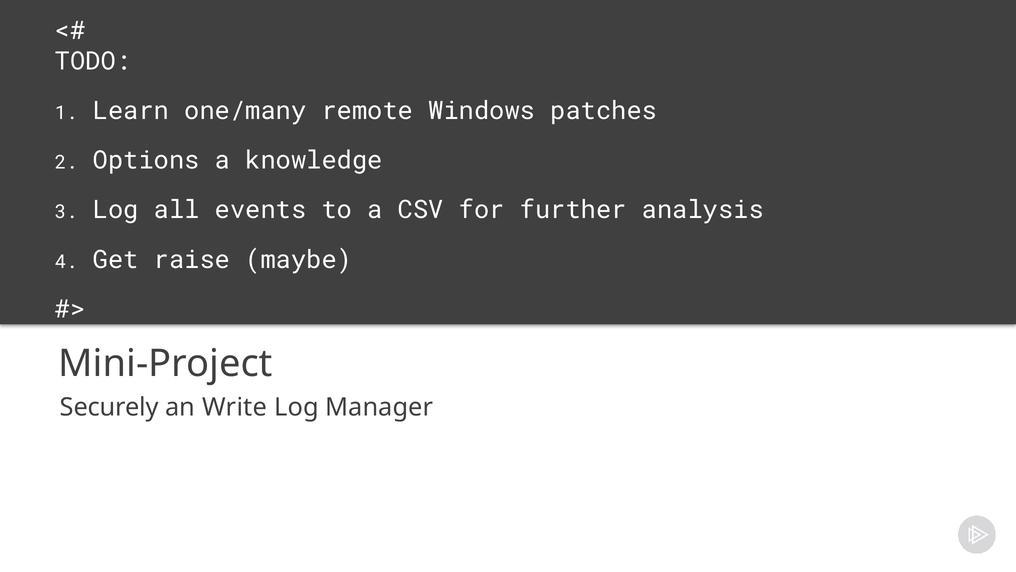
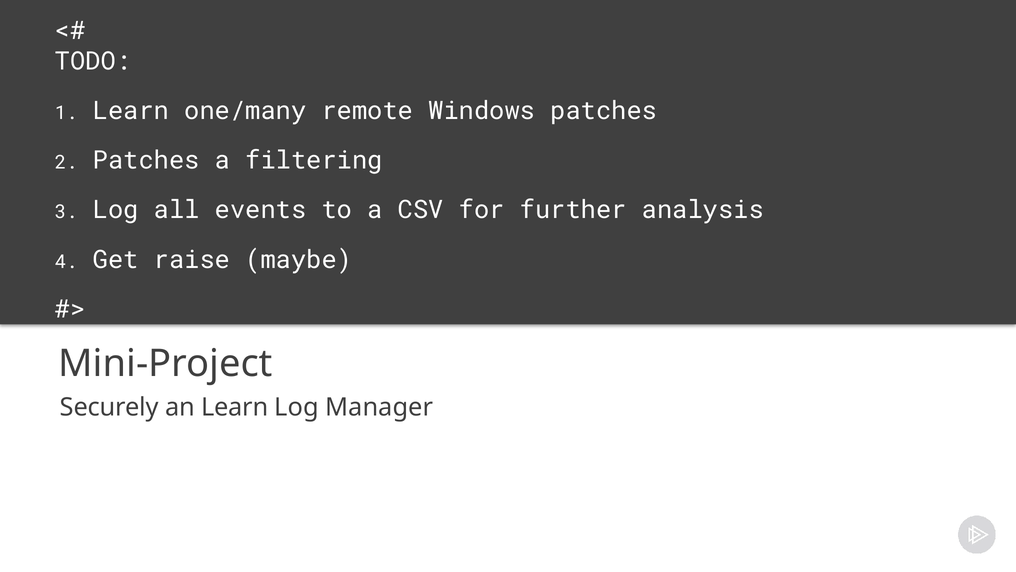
Options at (146, 160): Options -> Patches
knowledge: knowledge -> filtering
an Write: Write -> Learn
